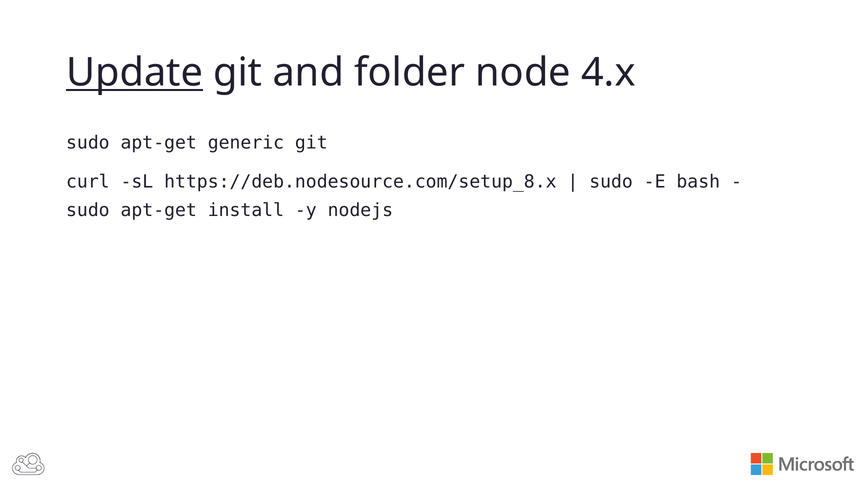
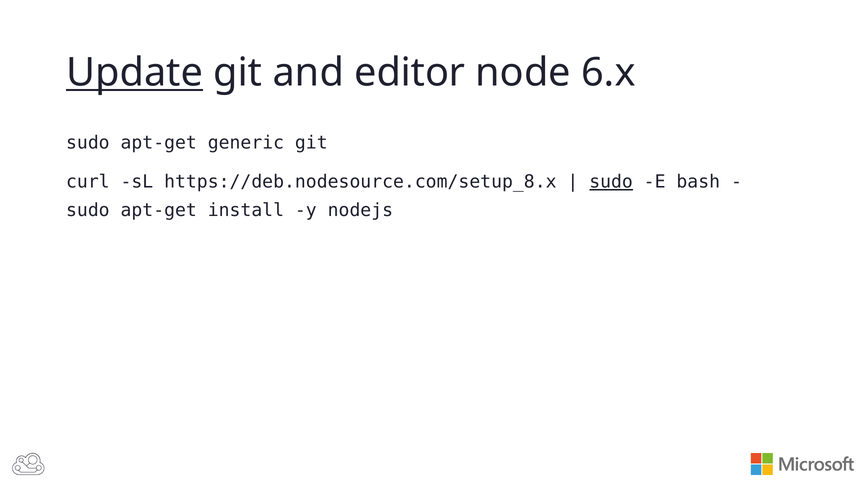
folder: folder -> editor
4.x: 4.x -> 6.x
sudo at (611, 182) underline: none -> present
